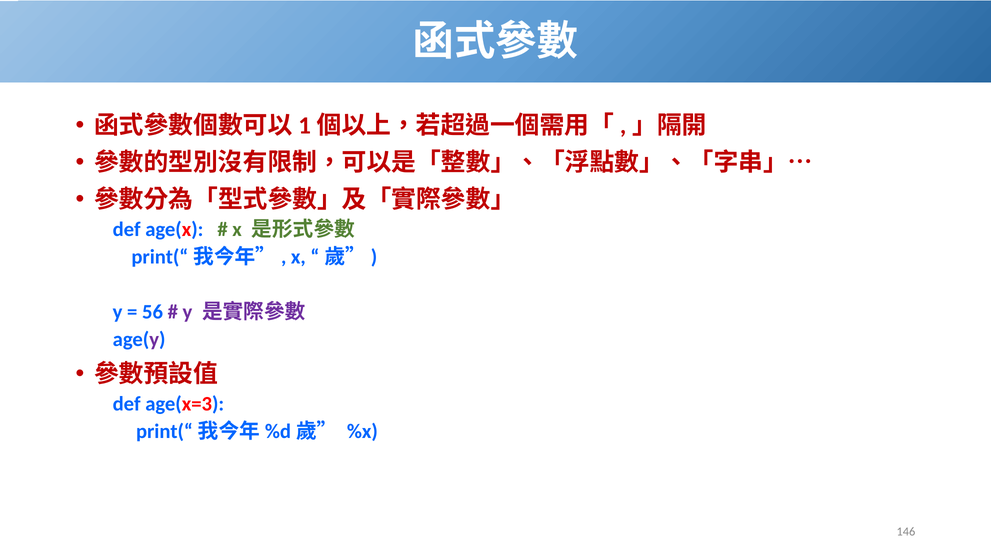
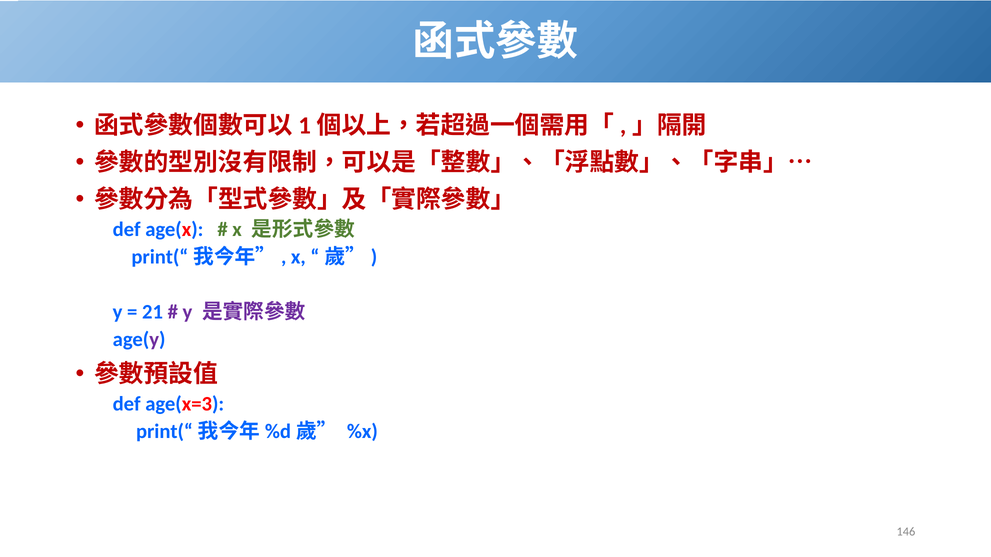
56: 56 -> 21
